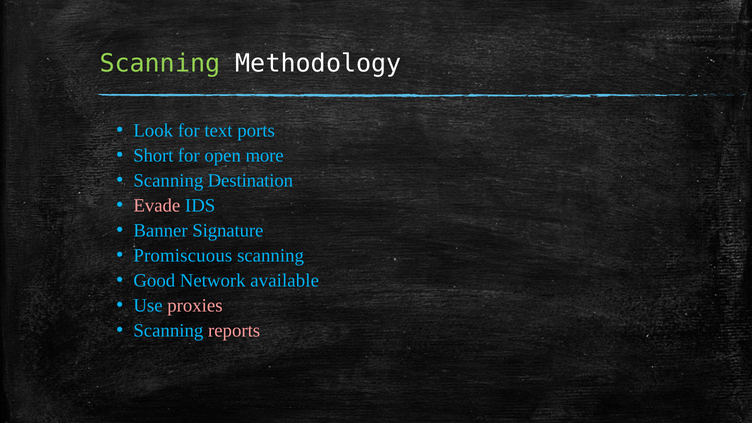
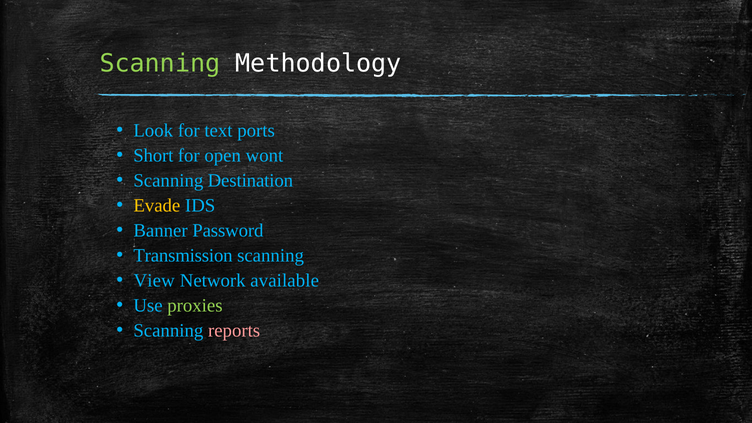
more: more -> wont
Evade colour: pink -> yellow
Signature: Signature -> Password
Promiscuous: Promiscuous -> Transmission
Good: Good -> View
proxies colour: pink -> light green
